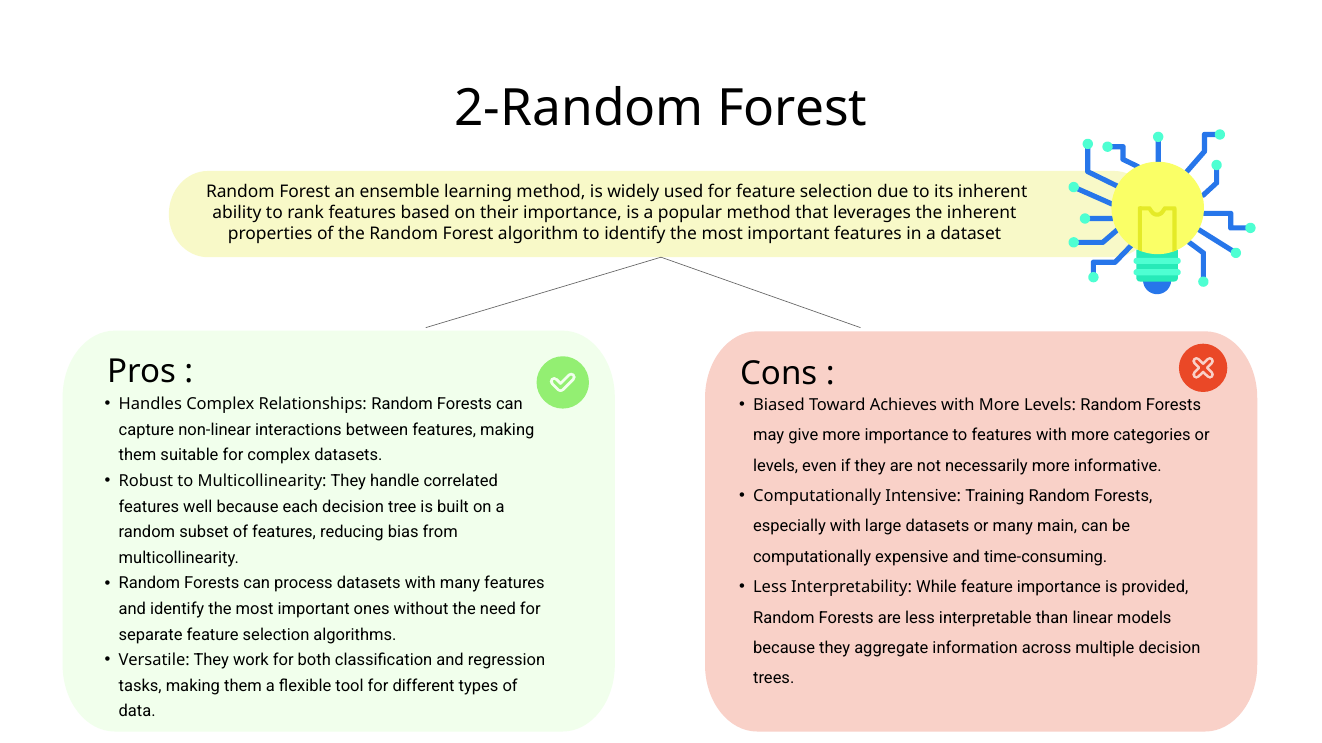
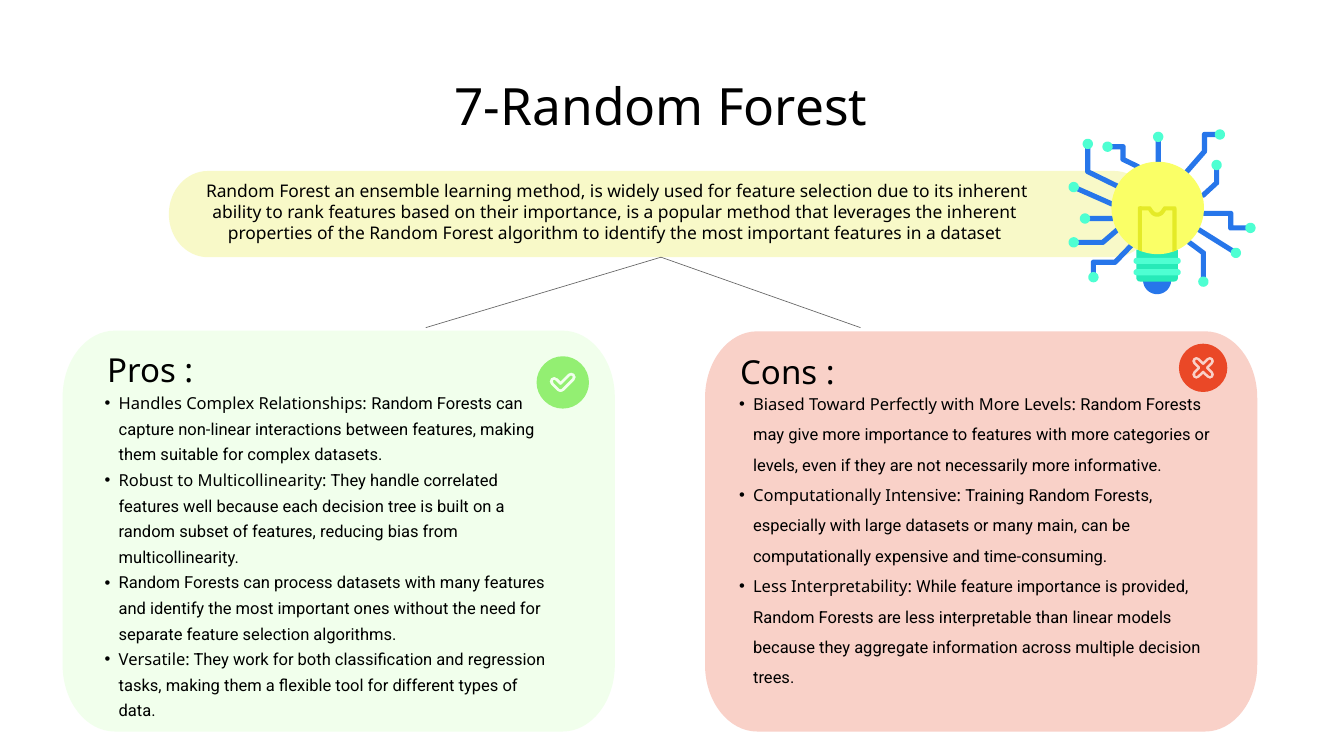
2-Random: 2-Random -> 7-Random
Achieves: Achieves -> Perfectly
